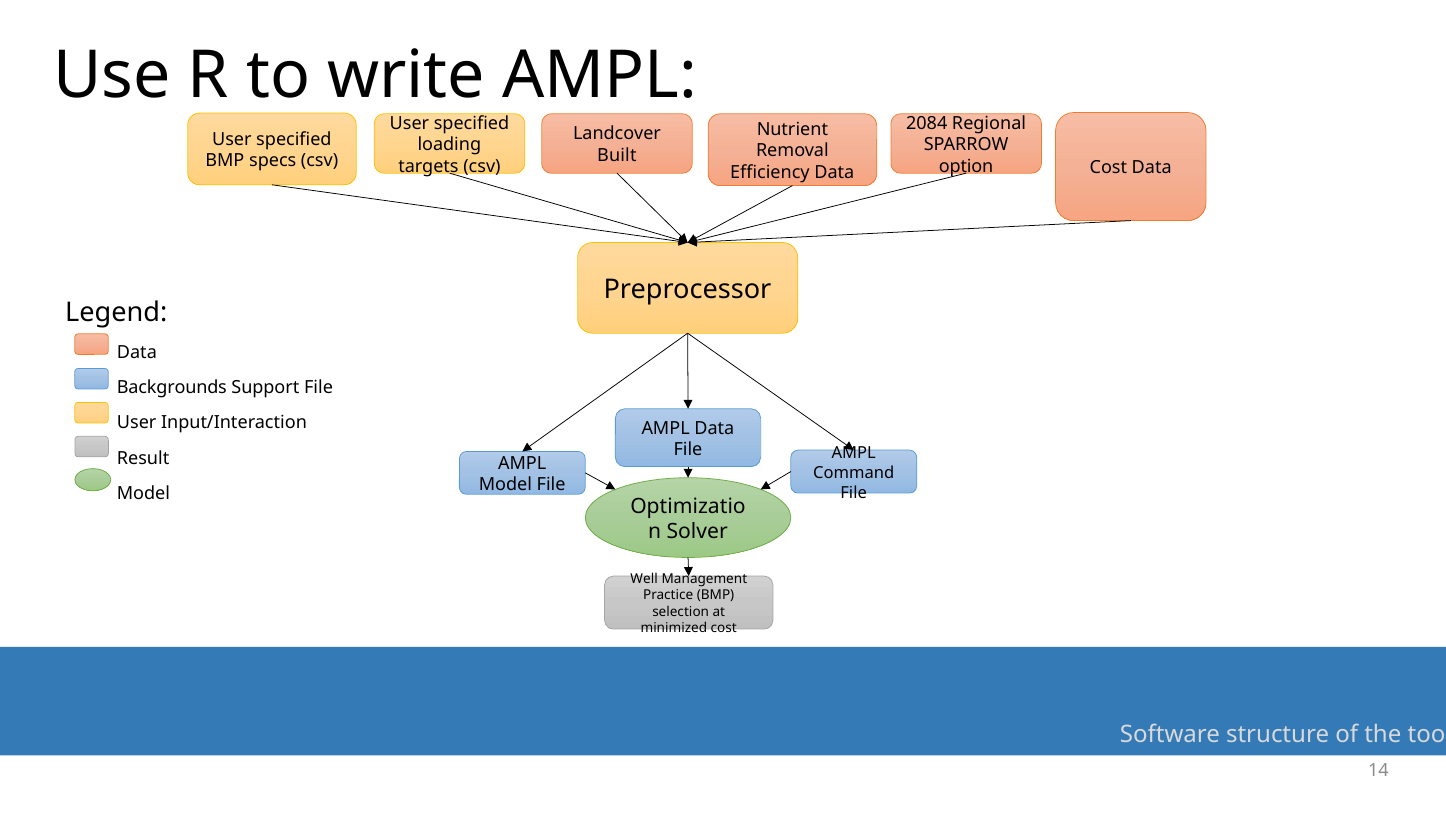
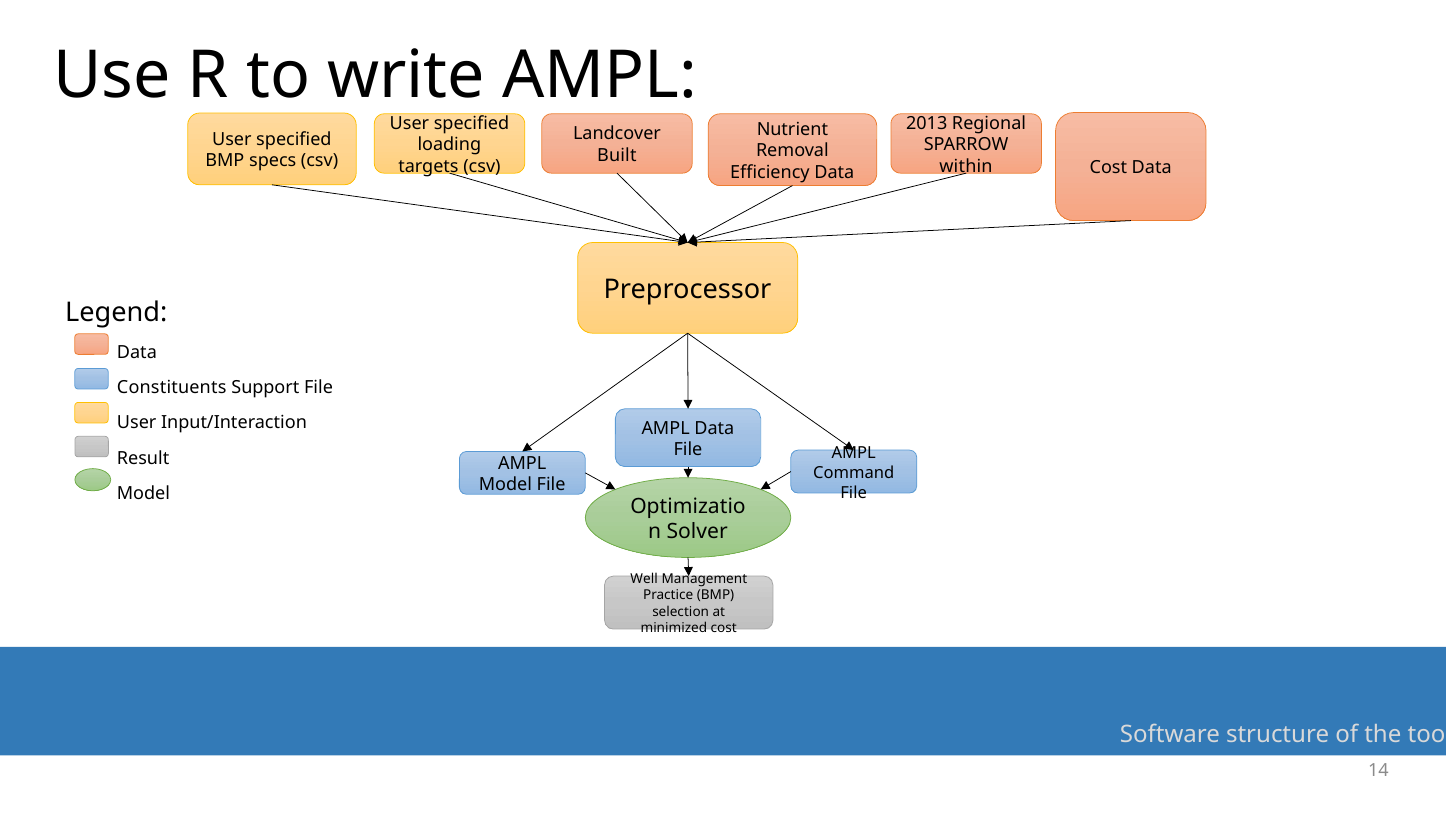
2084: 2084 -> 2013
option: option -> within
Backgrounds: Backgrounds -> Constituents
